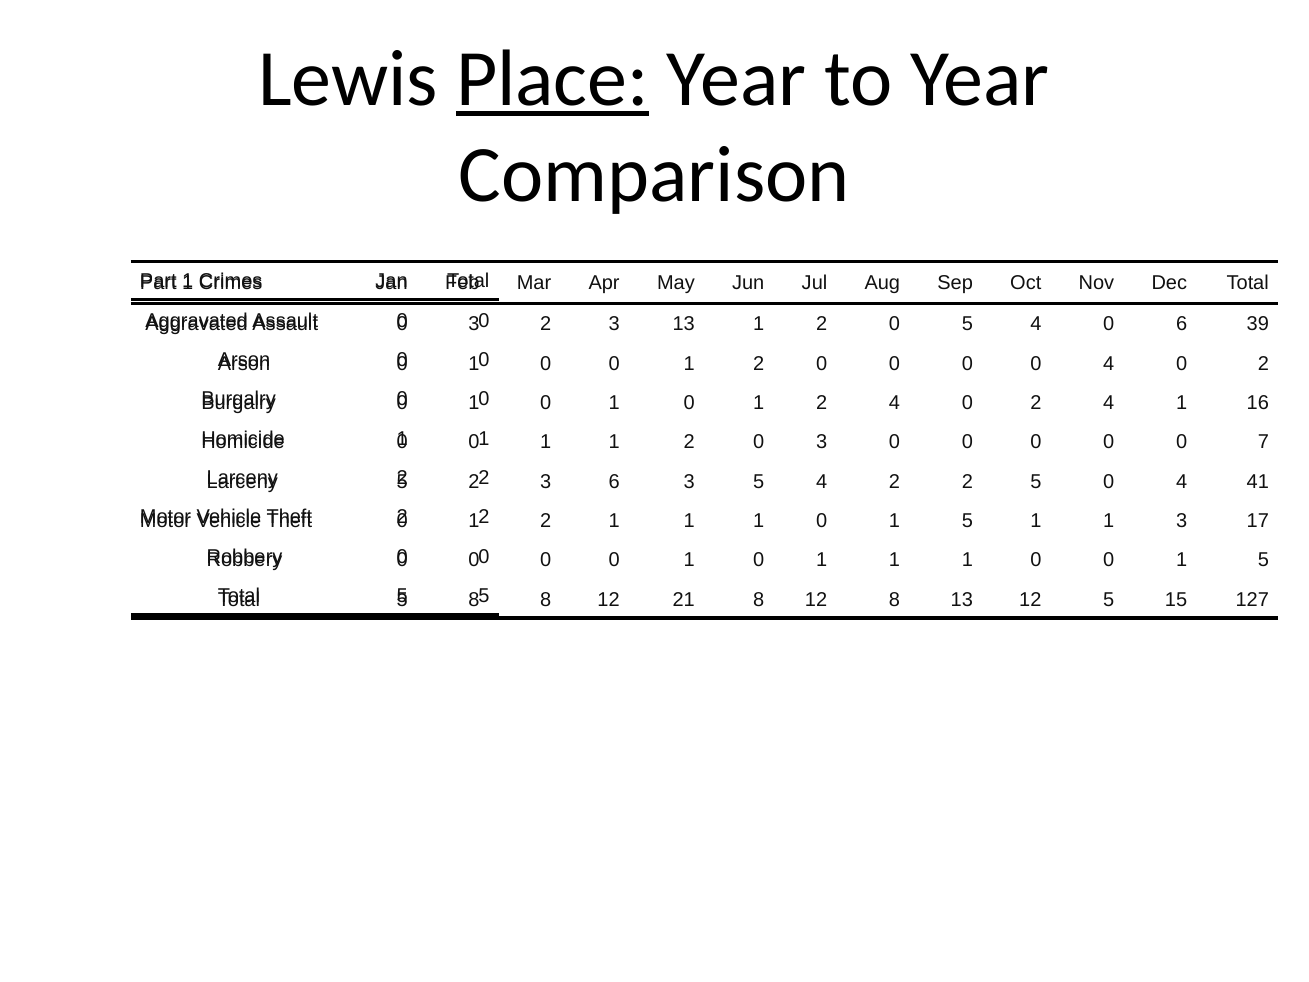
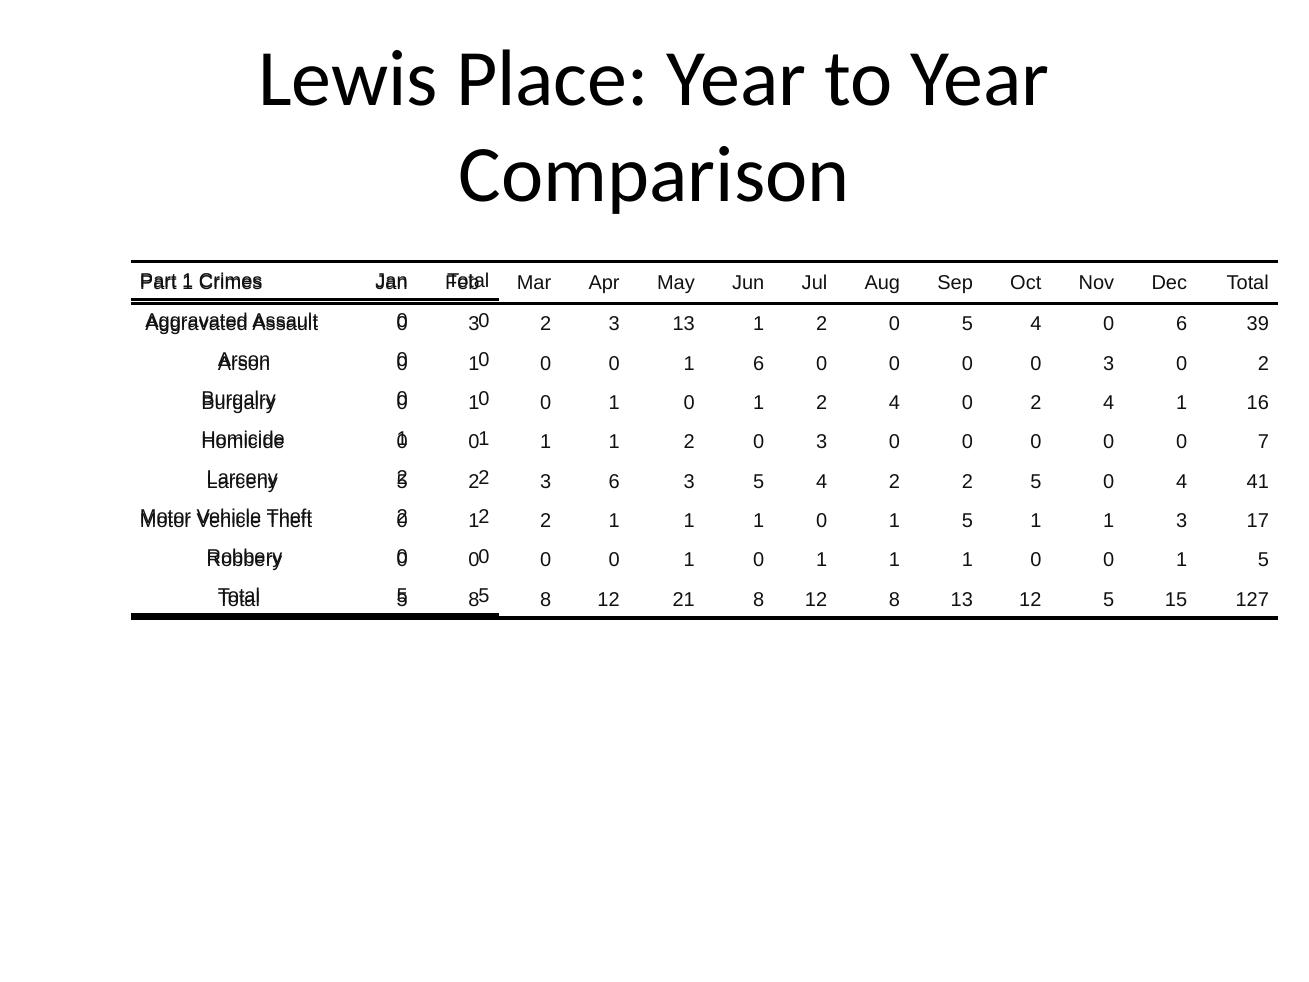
Place underline: present -> none
0 0 1 2: 2 -> 6
0 0 4: 4 -> 3
